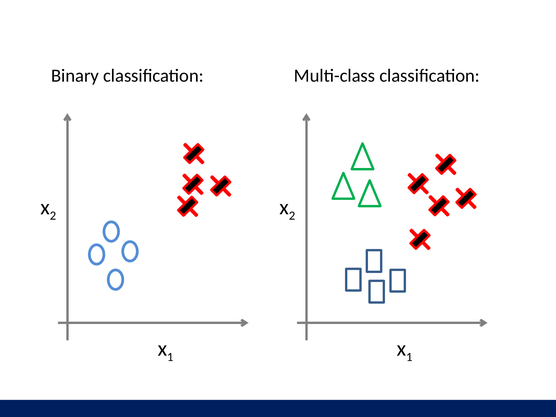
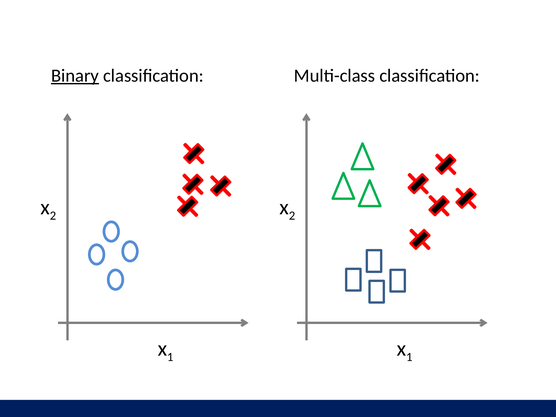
Binary underline: none -> present
